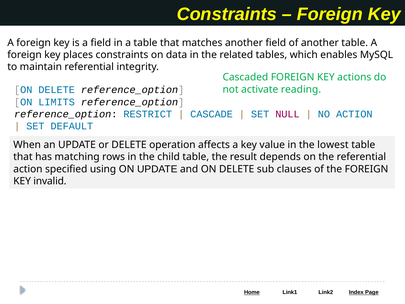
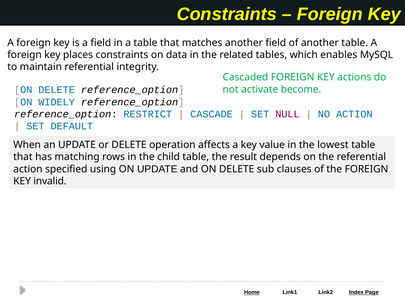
reading: reading -> become
LIMITS: LIMITS -> WIDELY
